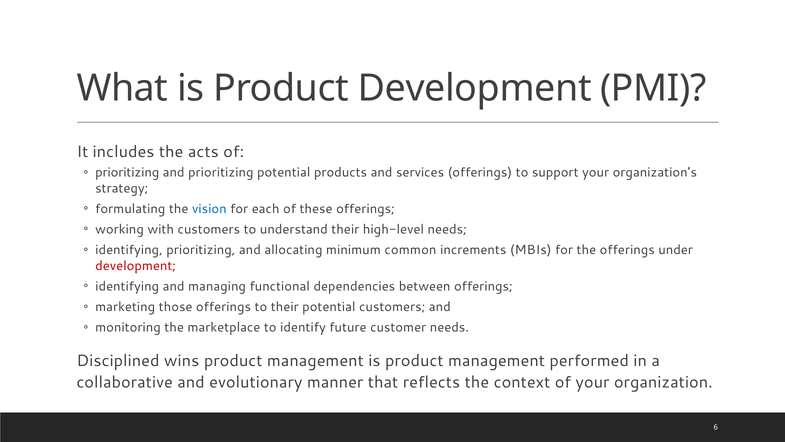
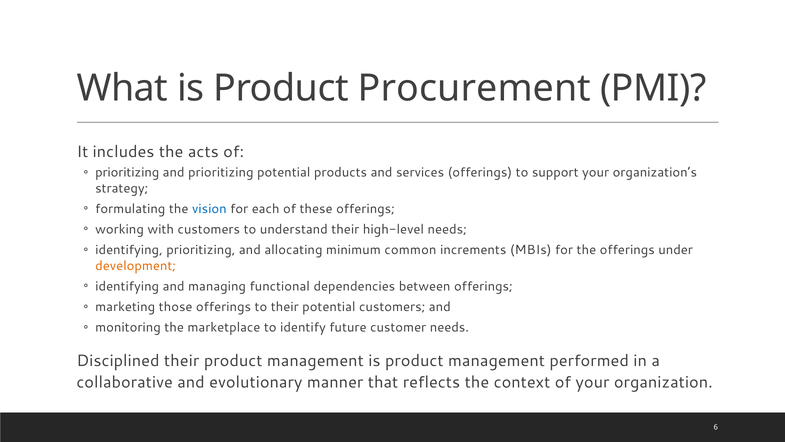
Product Development: Development -> Procurement
development at (136, 266) colour: red -> orange
Disciplined wins: wins -> their
